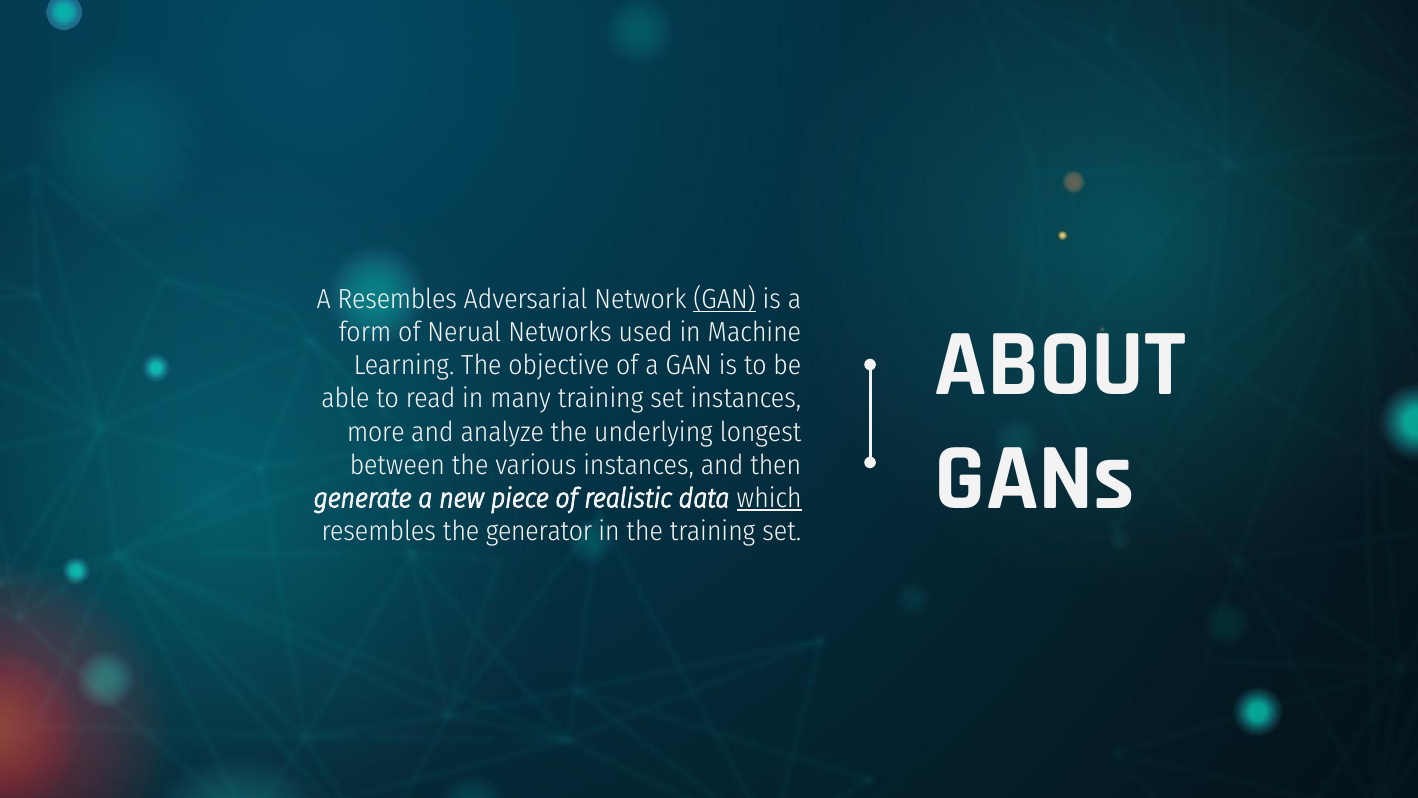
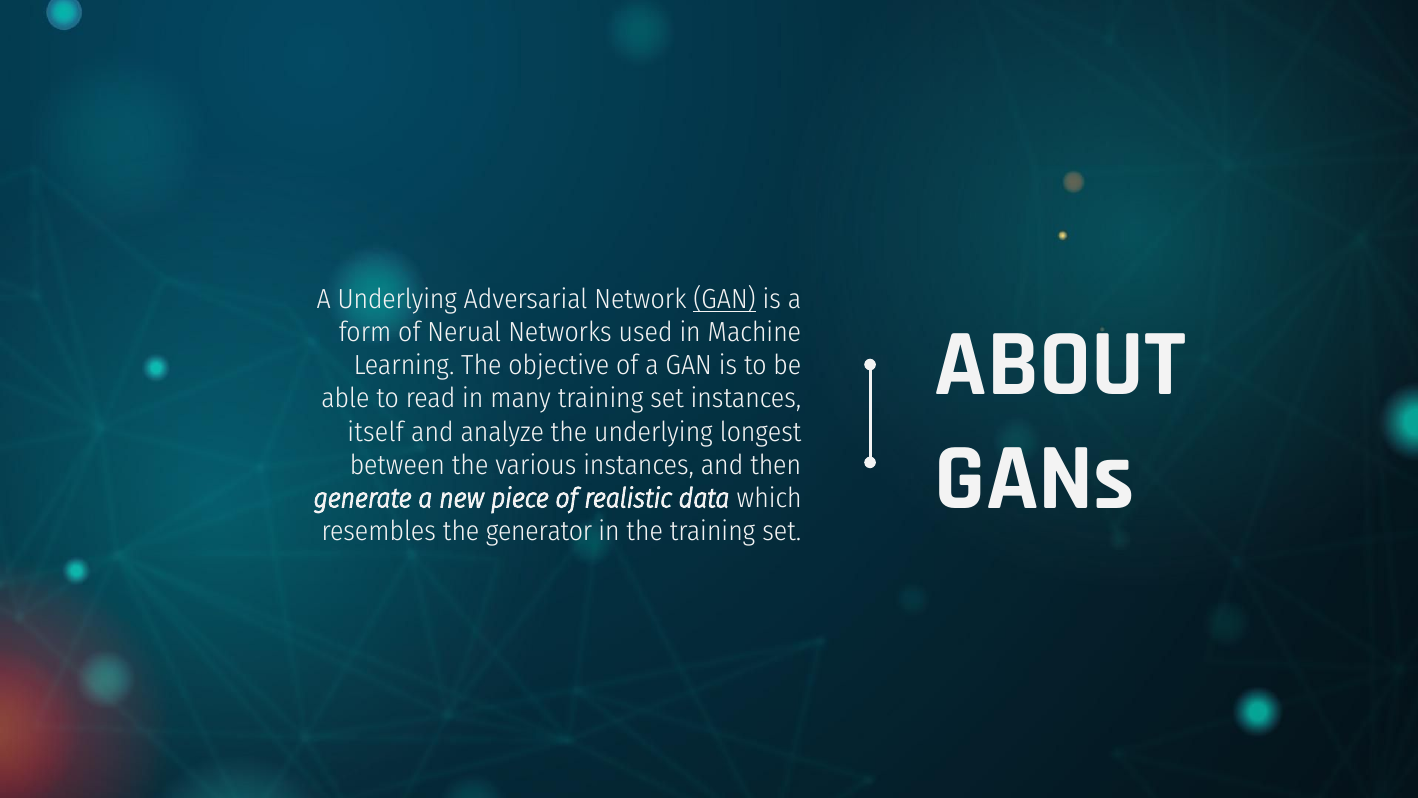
A Resembles: Resembles -> Underlying
more: more -> itself
which underline: present -> none
